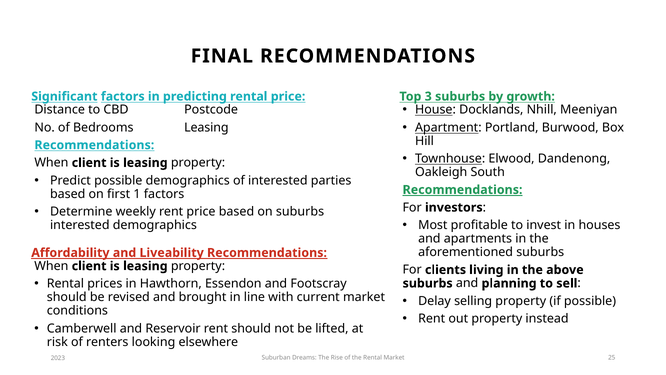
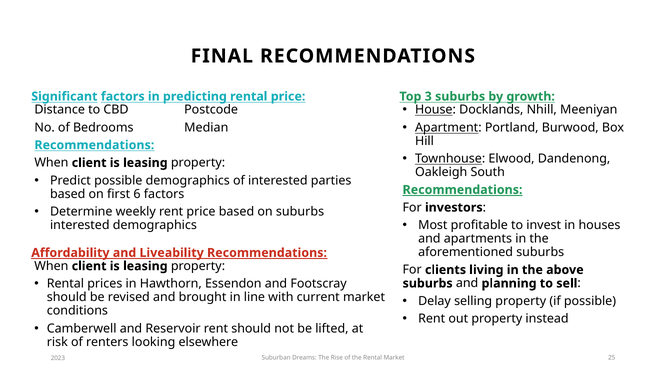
Bedrooms Leasing: Leasing -> Median
1: 1 -> 6
